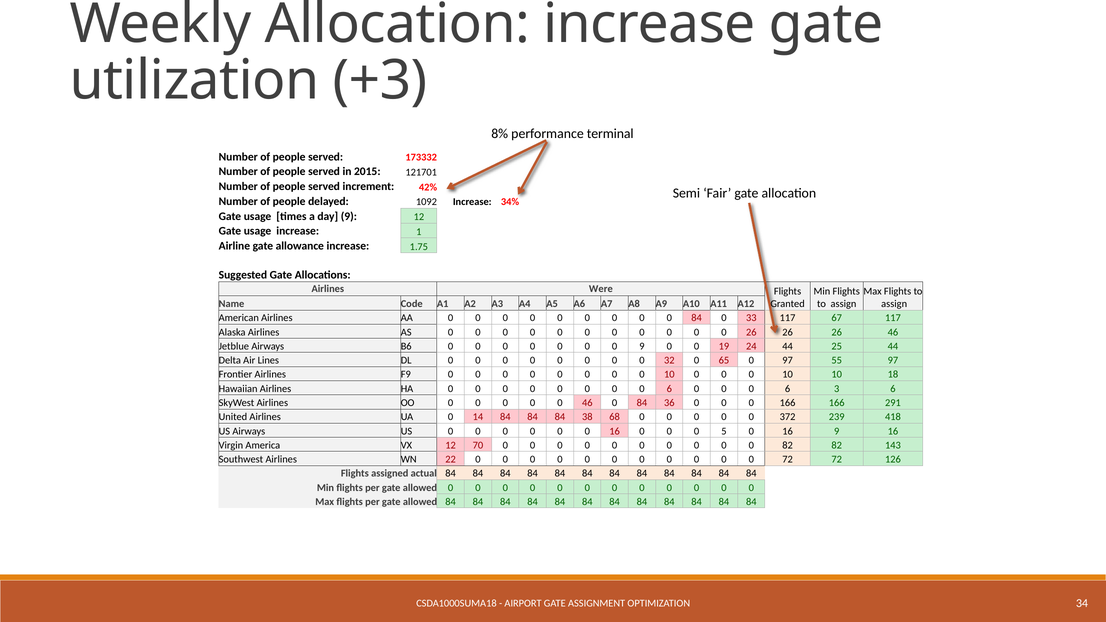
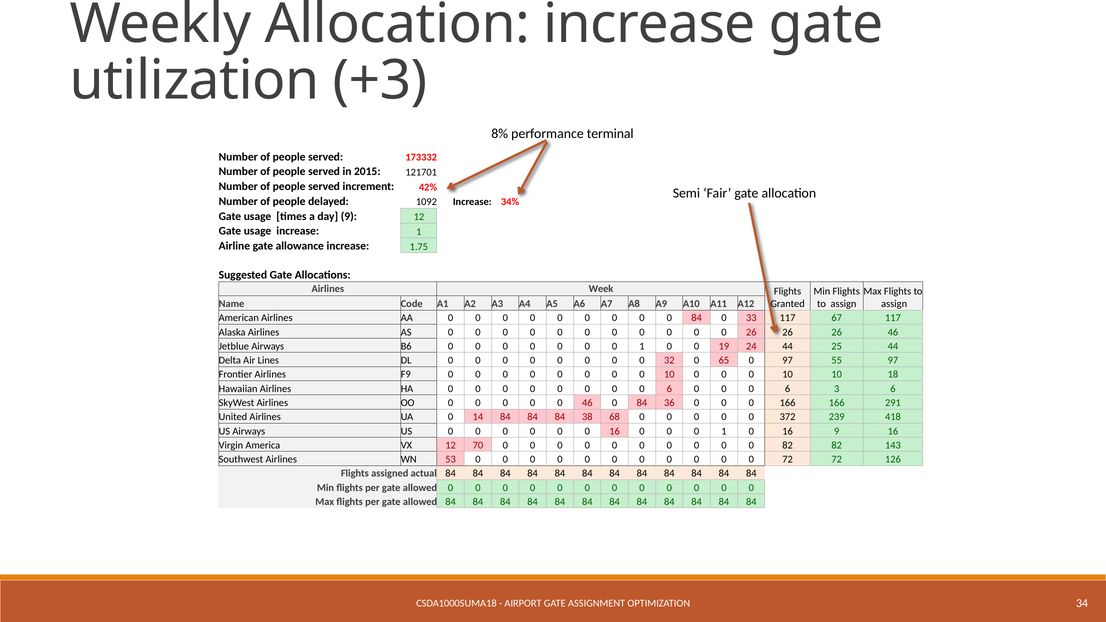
Were: Were -> Week
9 at (642, 346): 9 -> 1
5 at (724, 431): 5 -> 1
22: 22 -> 53
